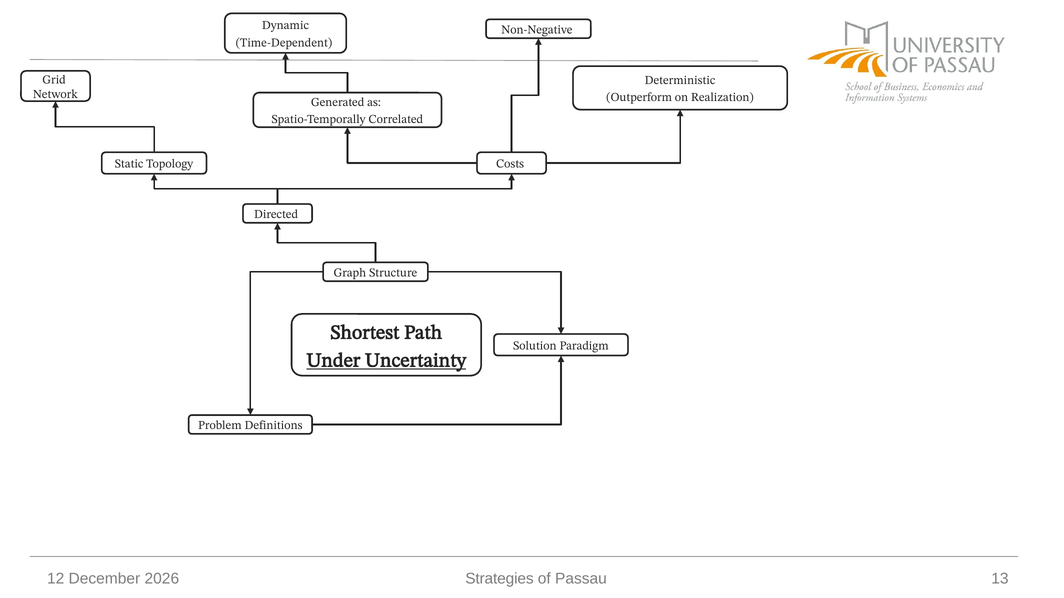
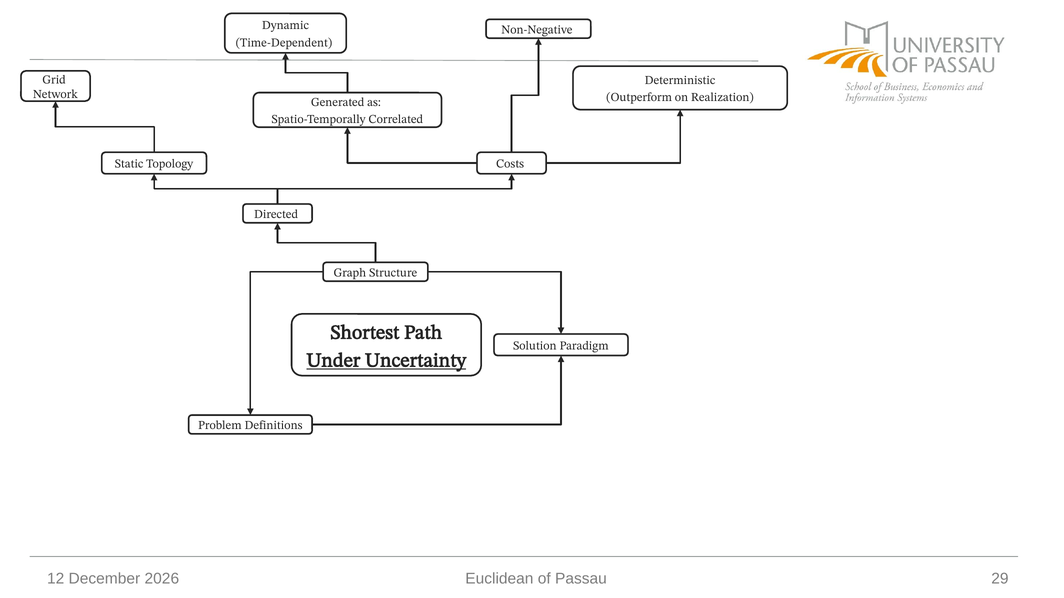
Strategies: Strategies -> Euclidean
13: 13 -> 29
